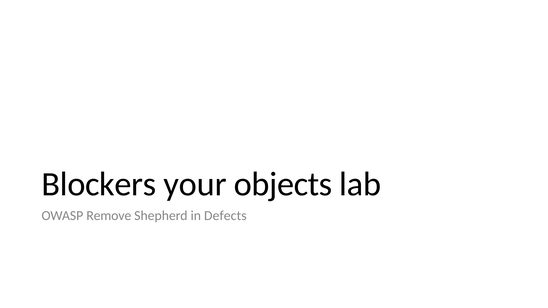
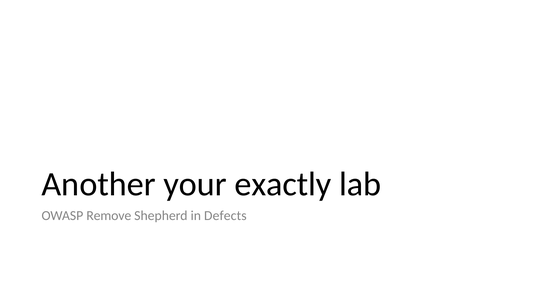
Blockers: Blockers -> Another
objects: objects -> exactly
